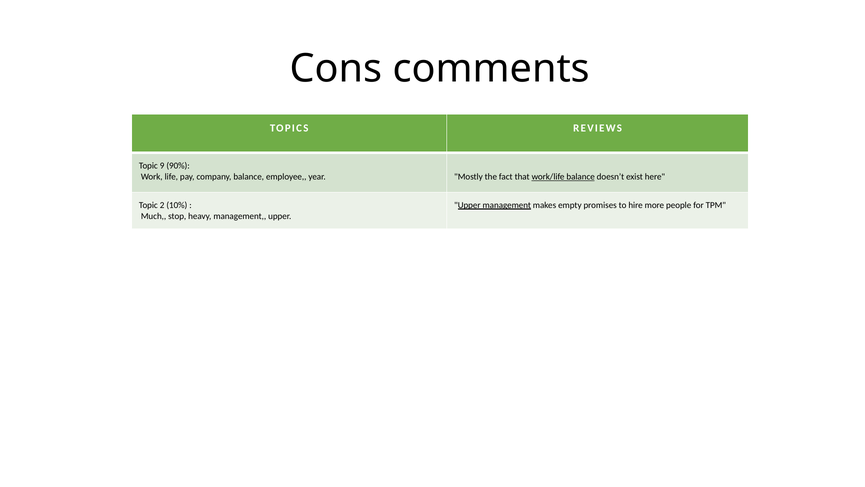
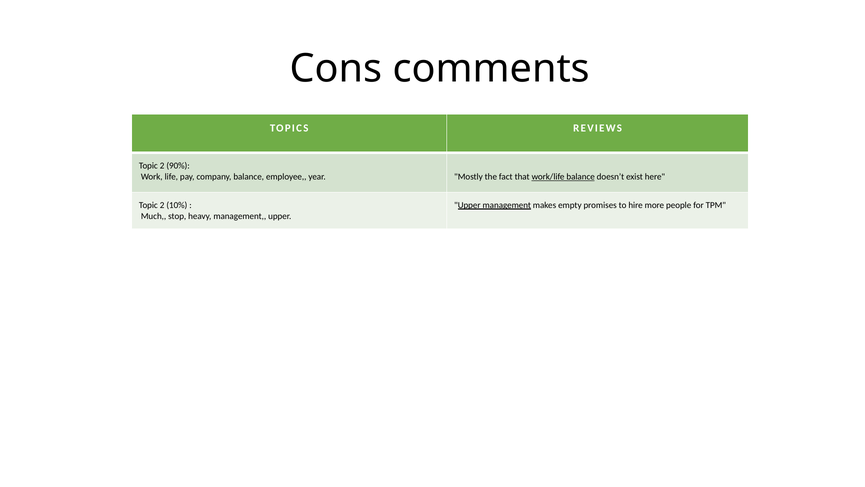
9 at (162, 166): 9 -> 2
